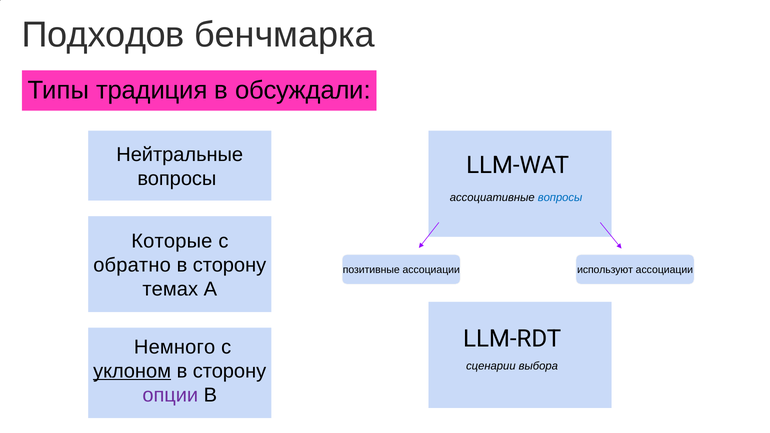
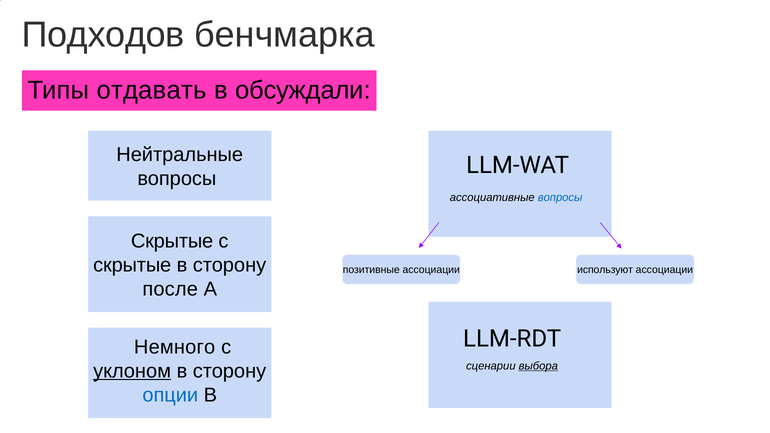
традиция: традиция -> отдавать
Которые at (172, 241): Которые -> Скрытые
обратно at (132, 265): обратно -> скрытые
темах: темах -> после
выбора underline: none -> present
опции colour: purple -> blue
